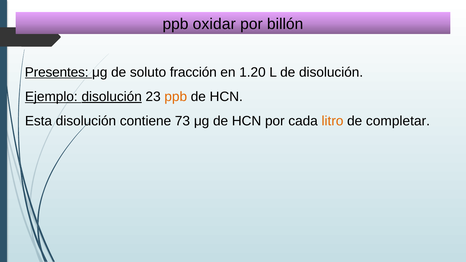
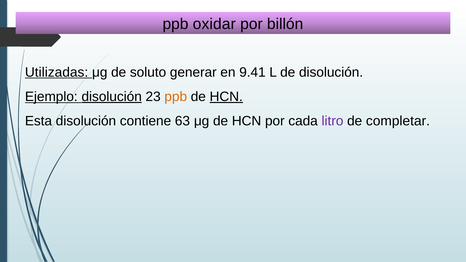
Presentes: Presentes -> Utilizadas
fracción: fracción -> generar
1.20: 1.20 -> 9.41
HCN at (226, 97) underline: none -> present
73: 73 -> 63
litro colour: orange -> purple
